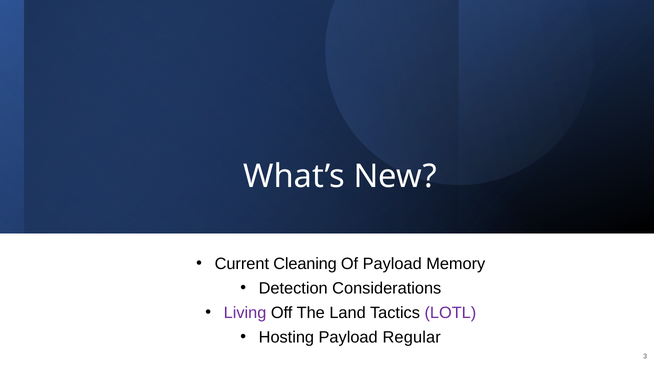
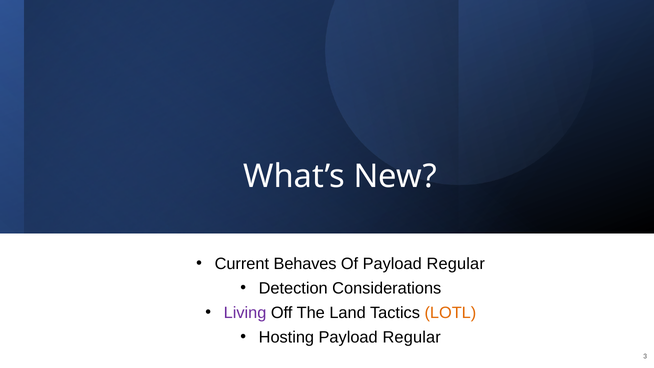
Cleaning: Cleaning -> Behaves
Of Payload Memory: Memory -> Regular
LOTL colour: purple -> orange
